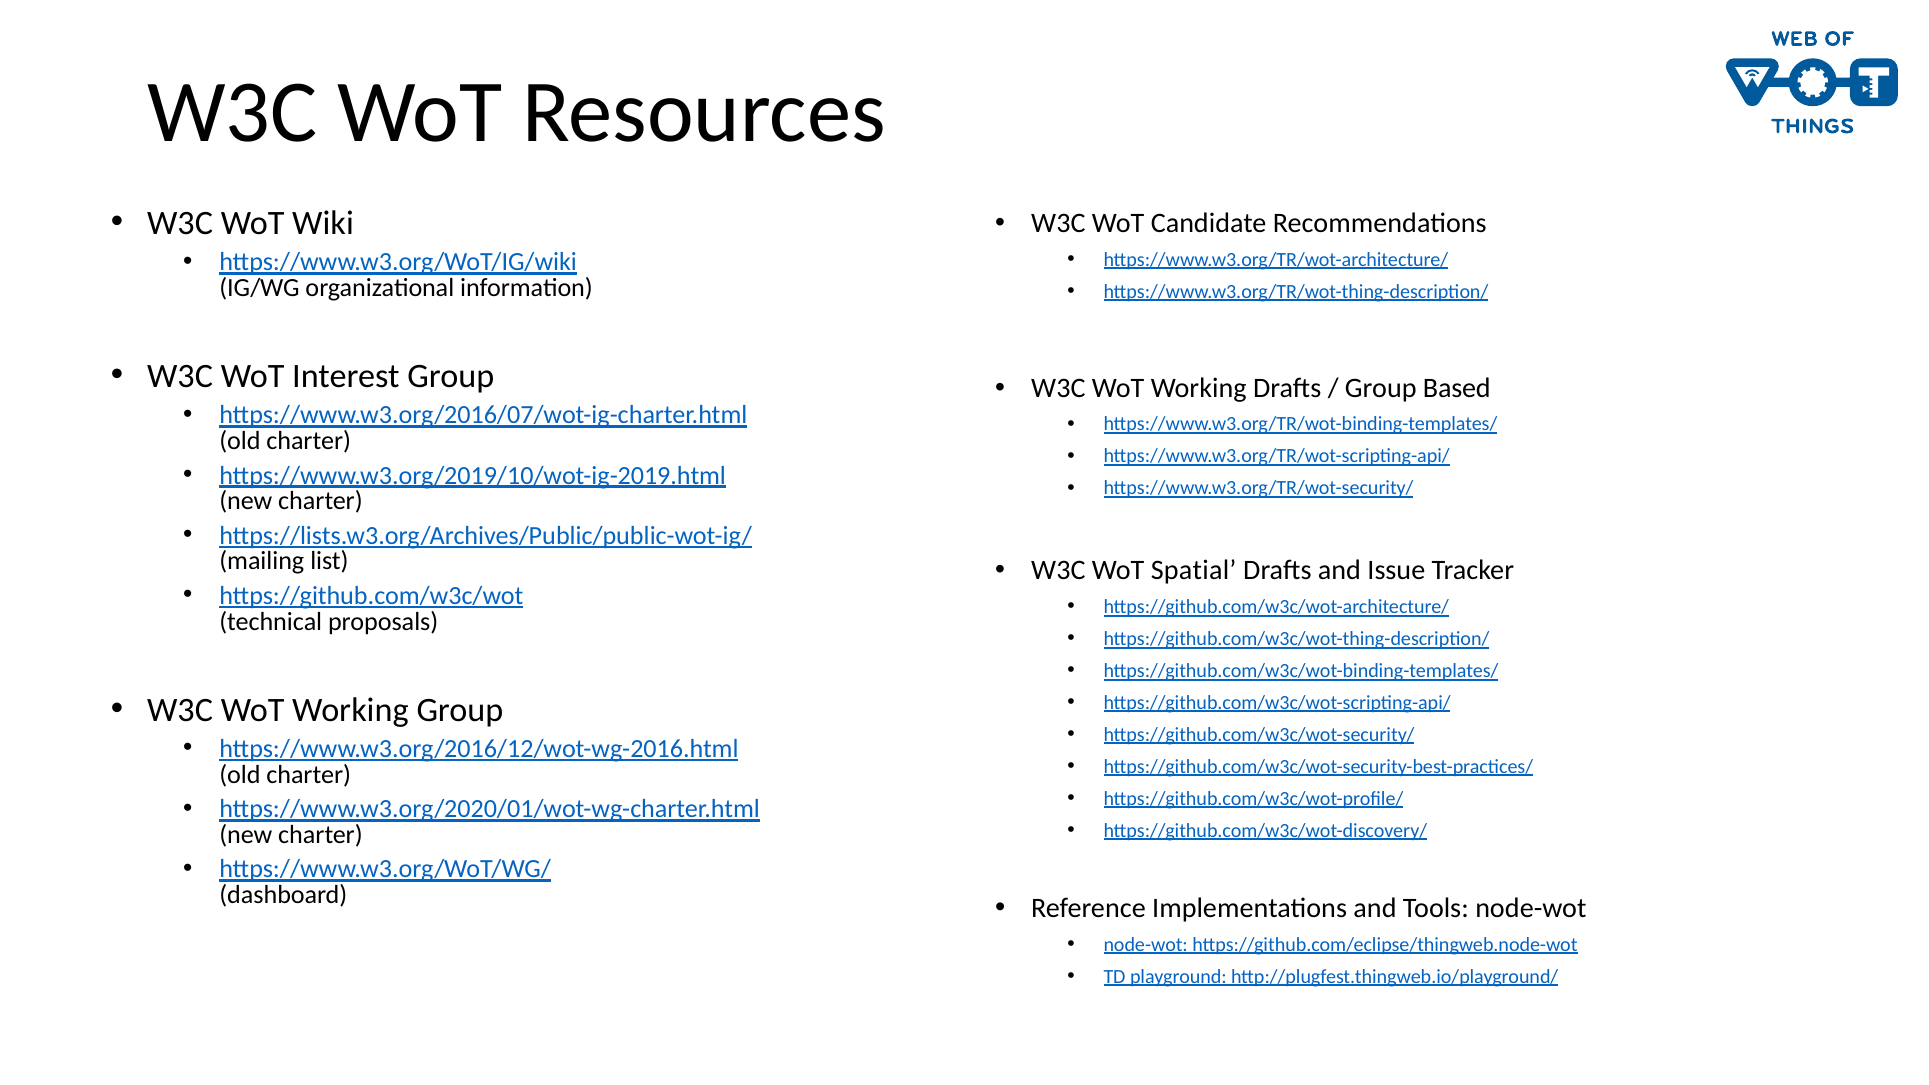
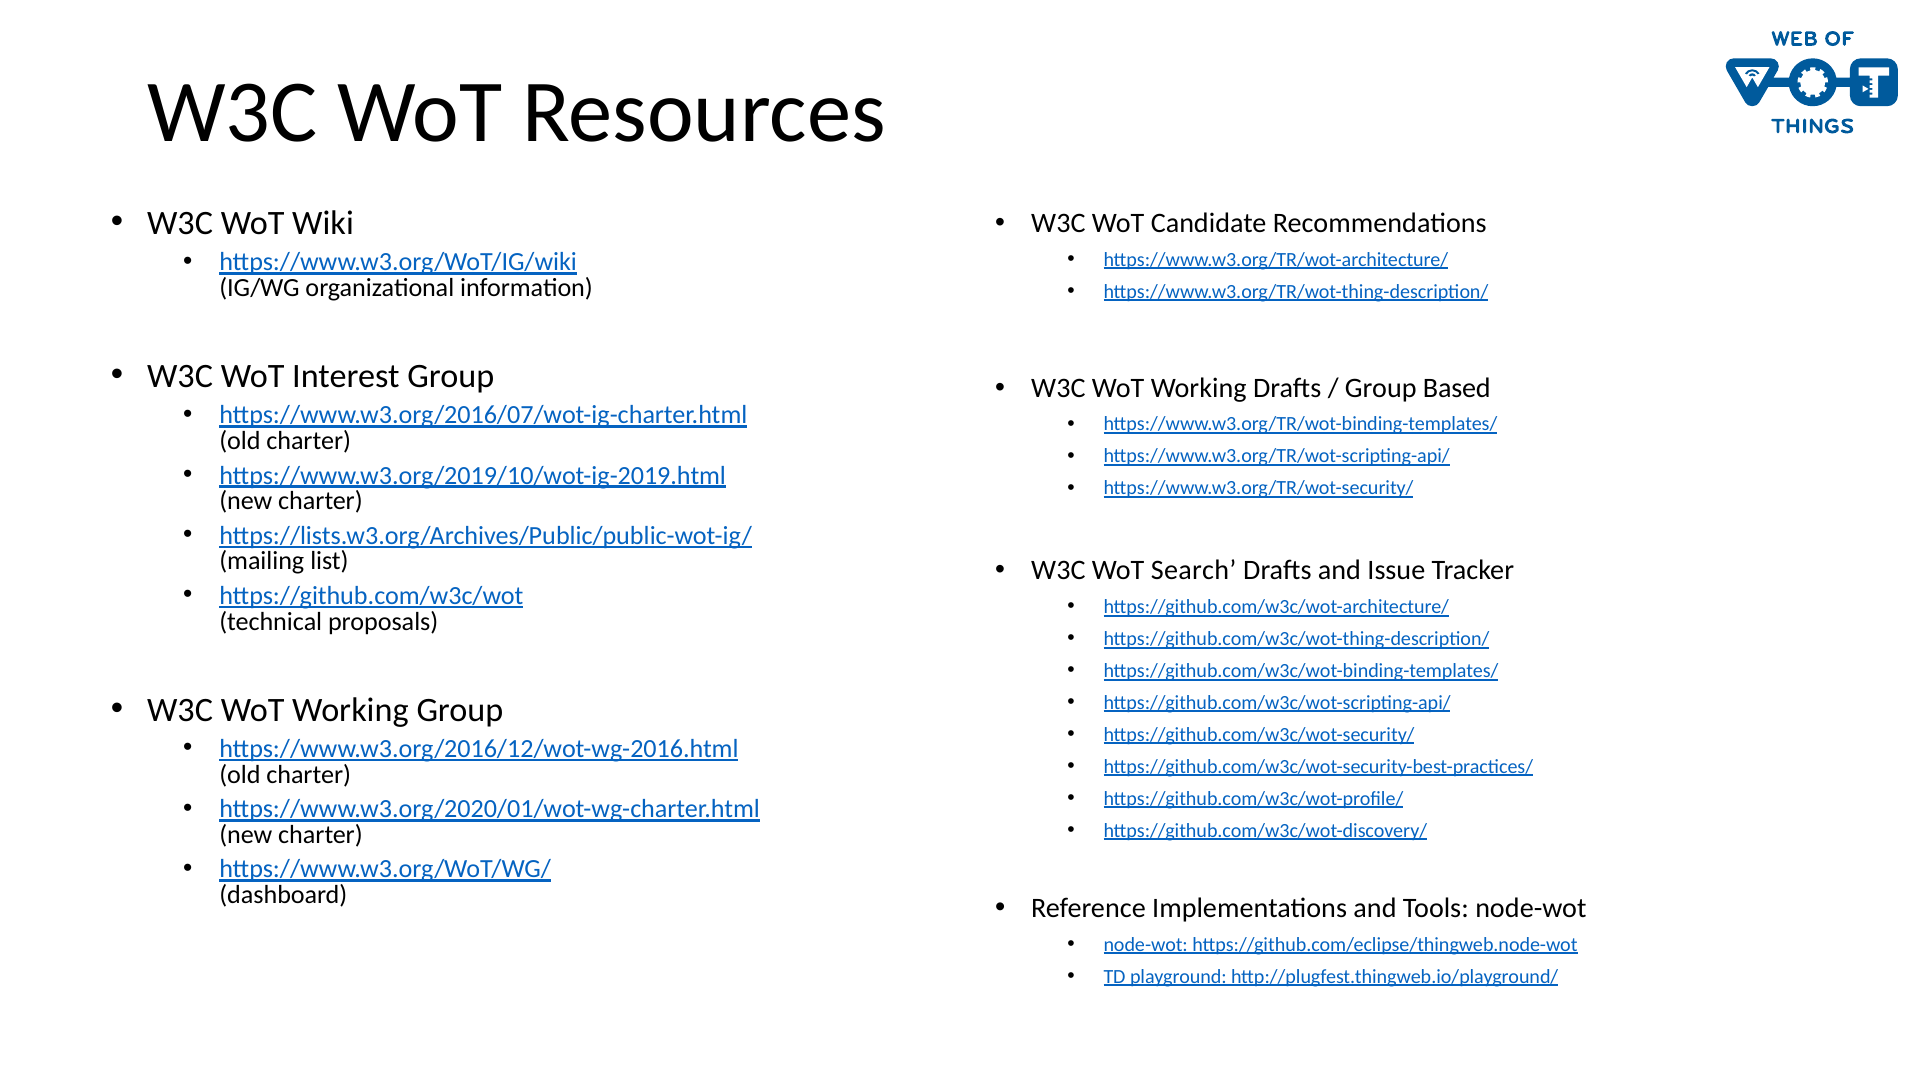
Spatial: Spatial -> Search
